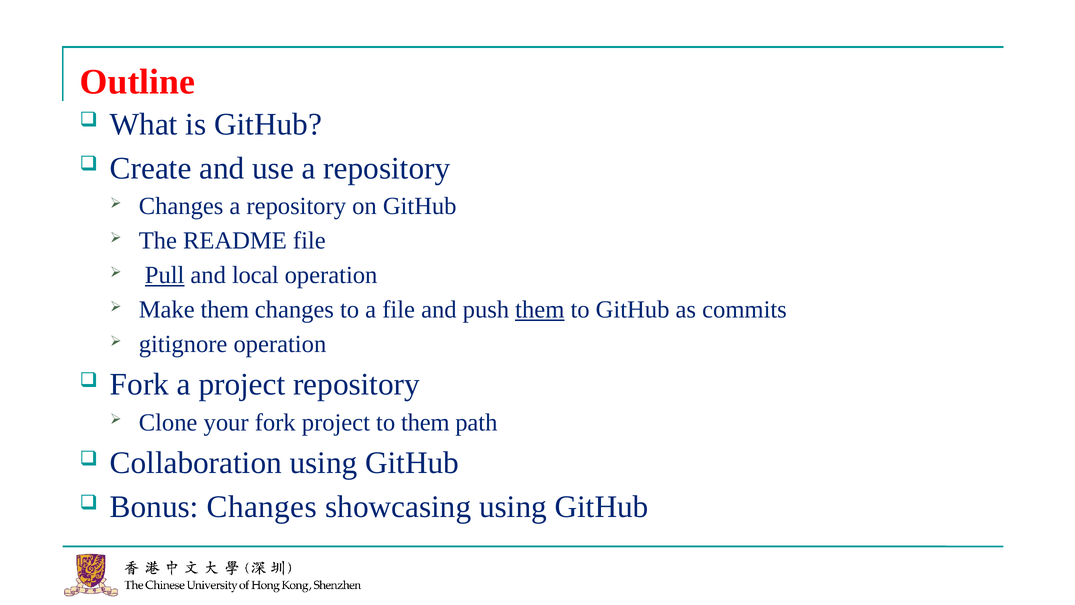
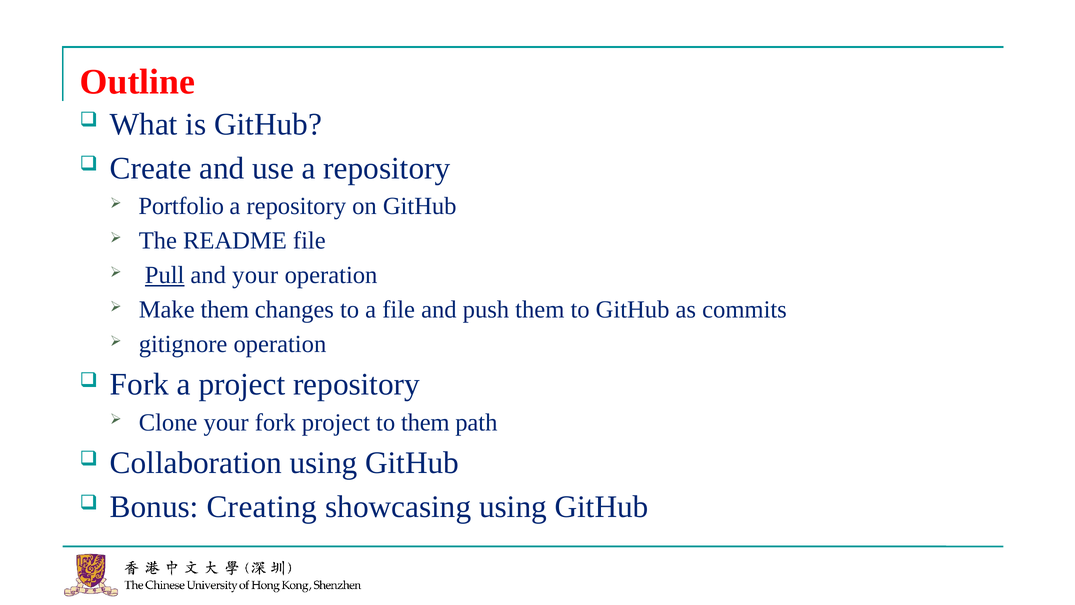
Changes at (181, 206): Changes -> Portfolio
and local: local -> your
them at (540, 310) underline: present -> none
Bonus Changes: Changes -> Creating
